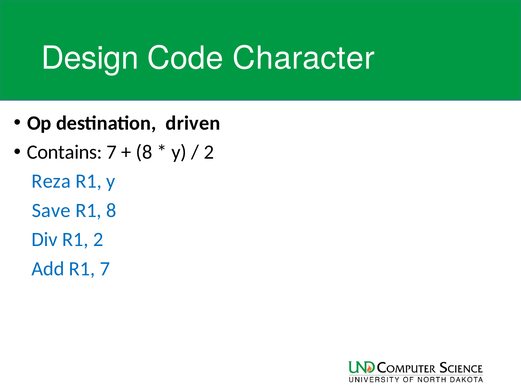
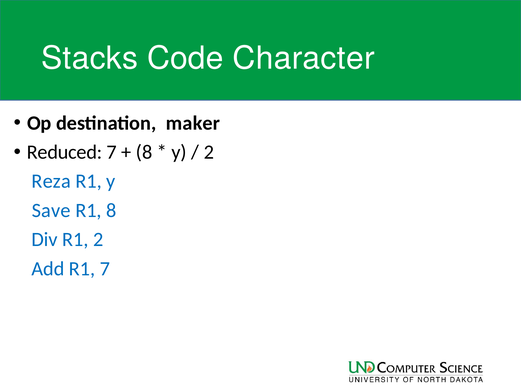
Design: Design -> Stacks
driven: driven -> maker
Contains: Contains -> Reduced
